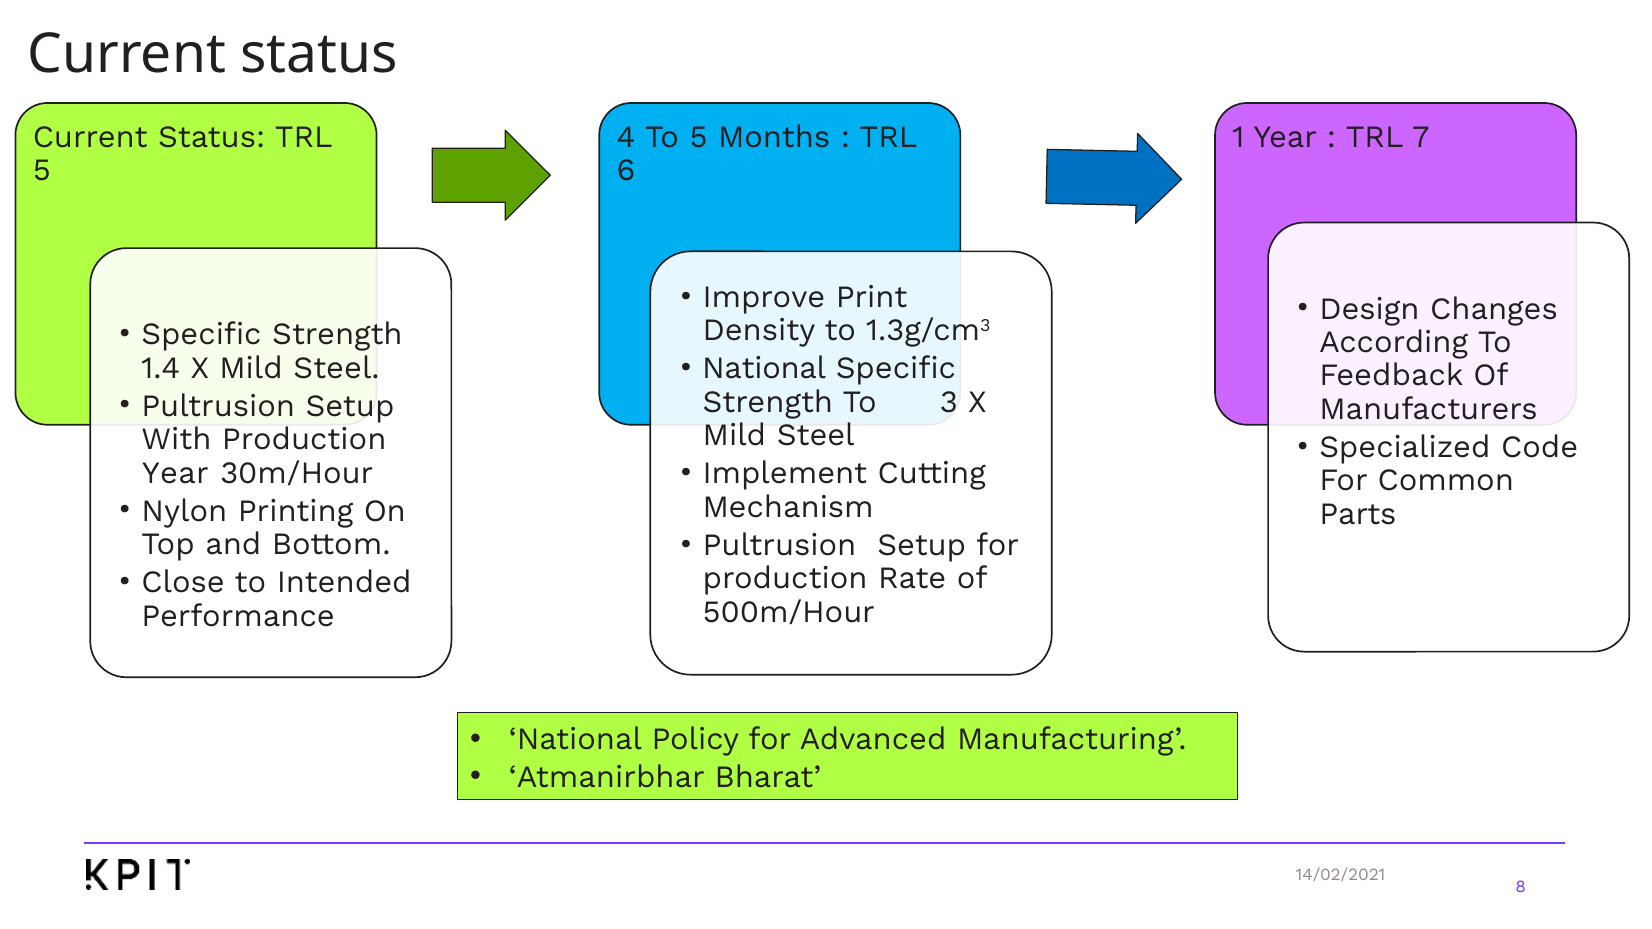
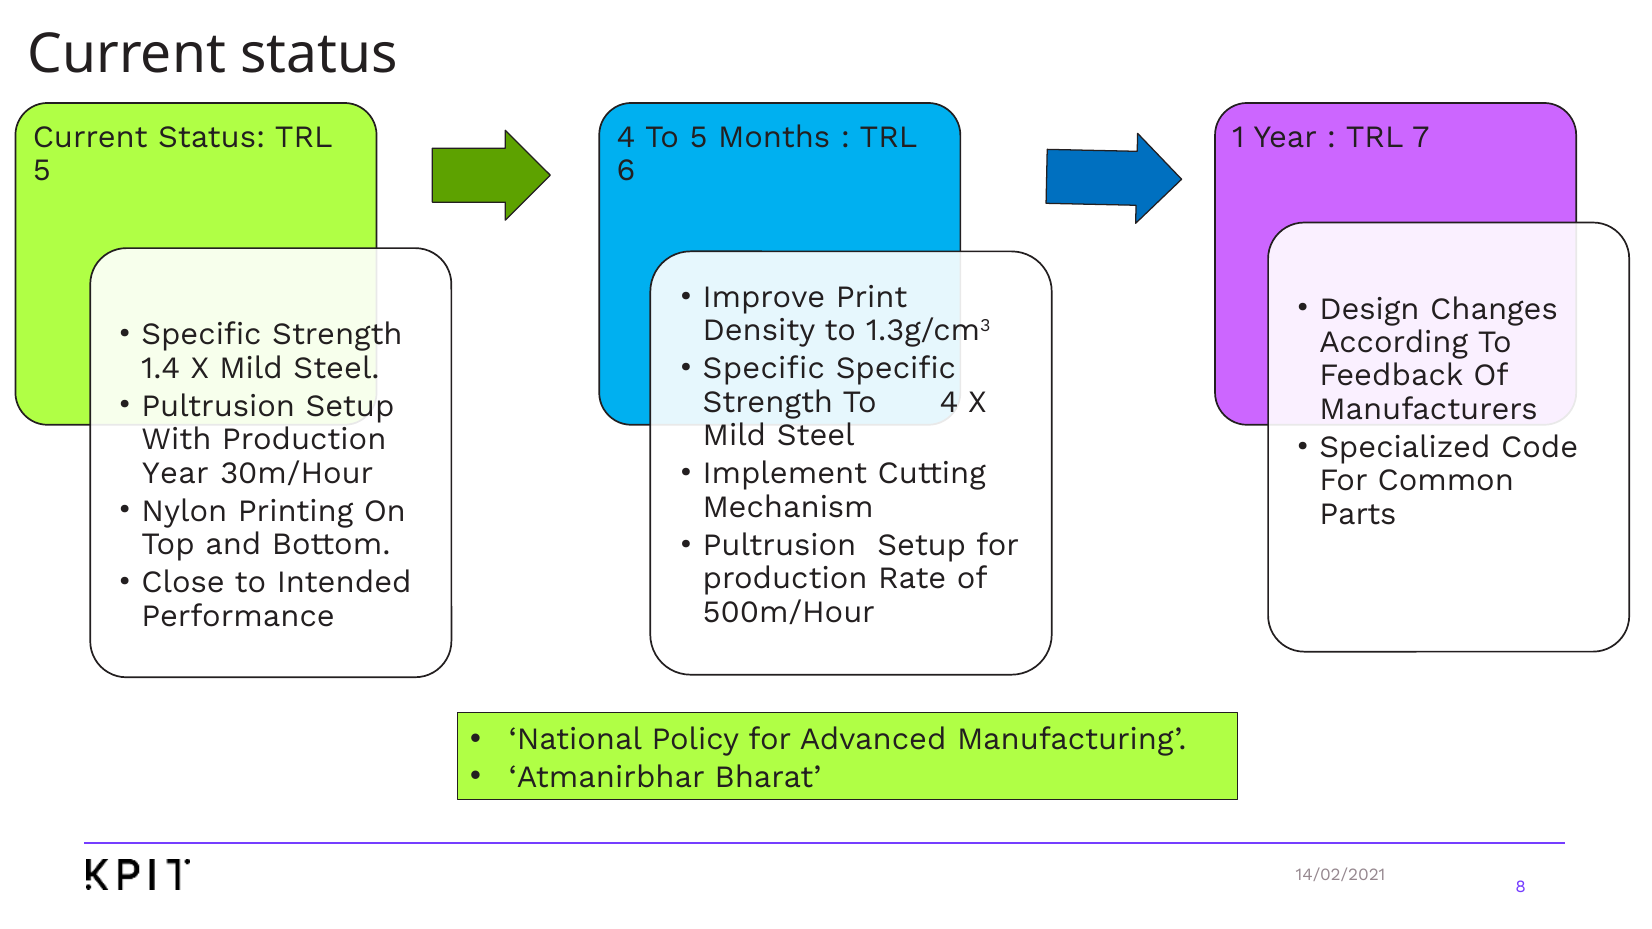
National at (764, 369): National -> Specific
To 3: 3 -> 4
